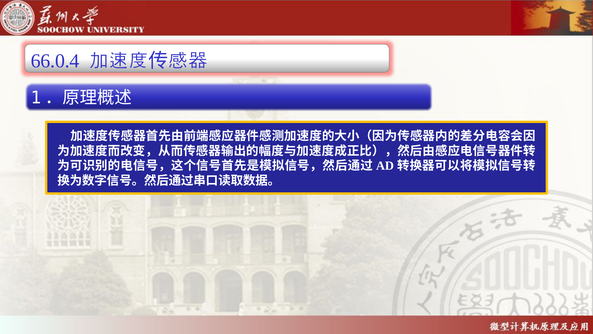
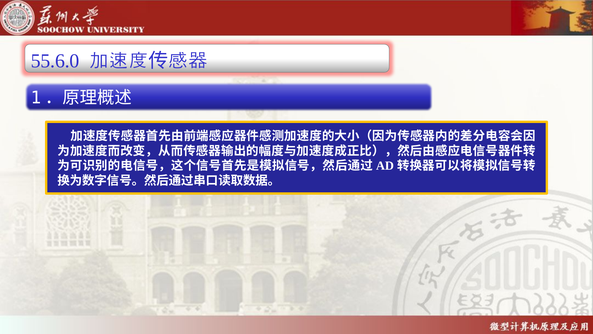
66.0.4: 66.0.4 -> 55.6.0
